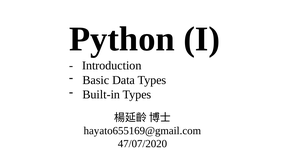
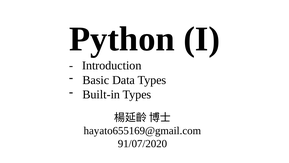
47/07/2020: 47/07/2020 -> 91/07/2020
